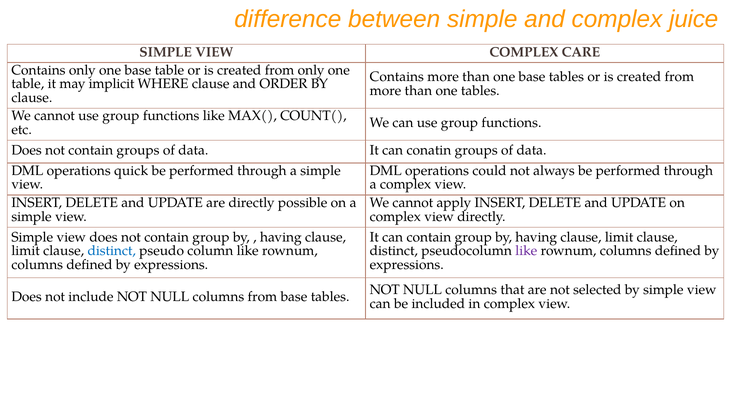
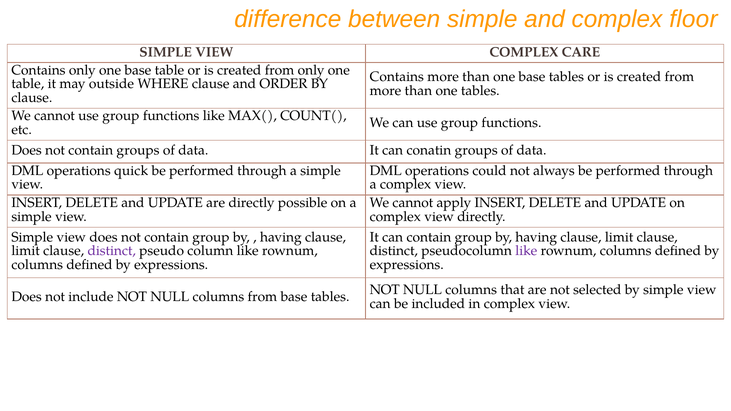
juice: juice -> floor
implicit: implicit -> outside
distinct at (112, 251) colour: blue -> purple
